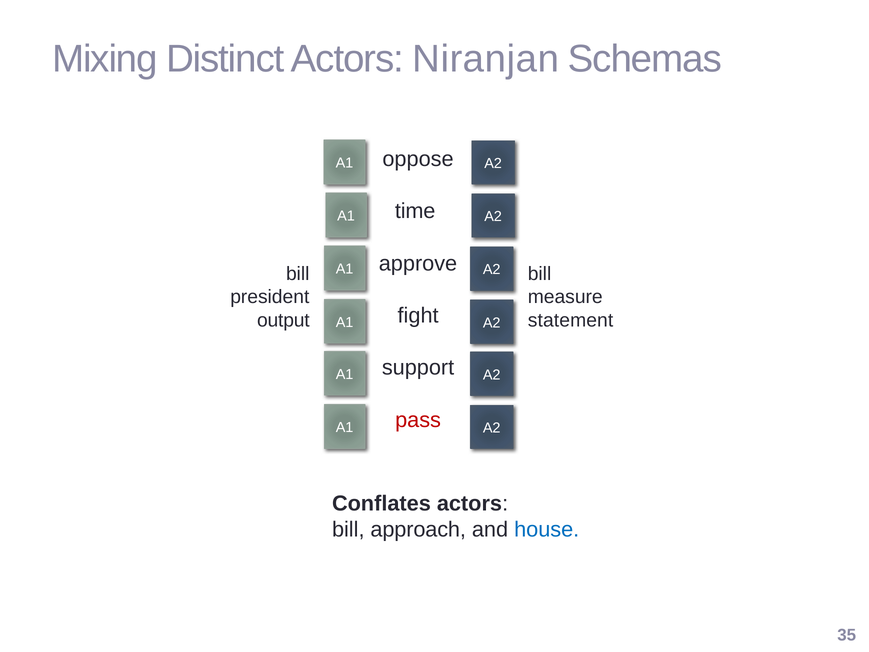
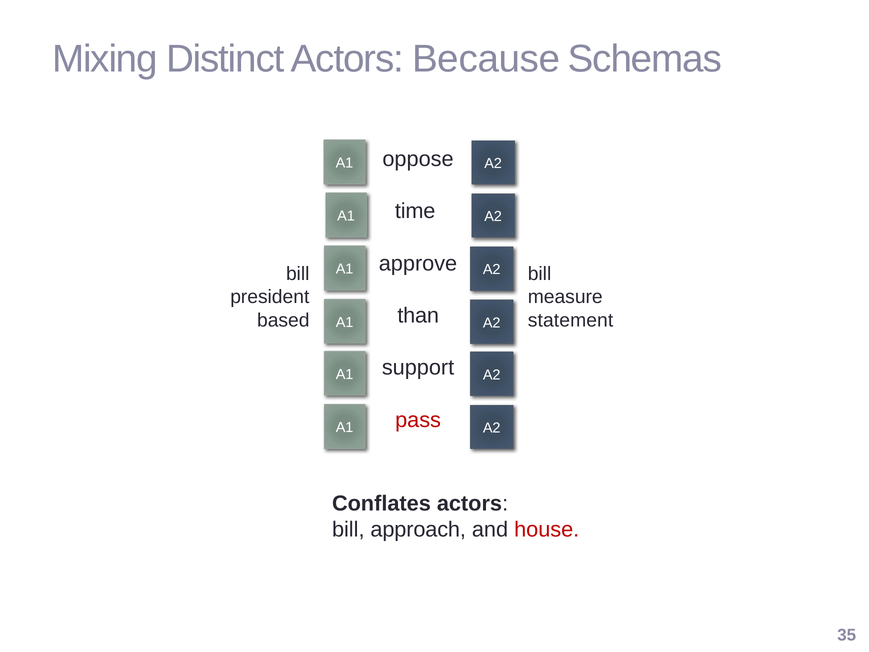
Niranjan: Niranjan -> Because
fight: fight -> than
output: output -> based
house colour: blue -> red
